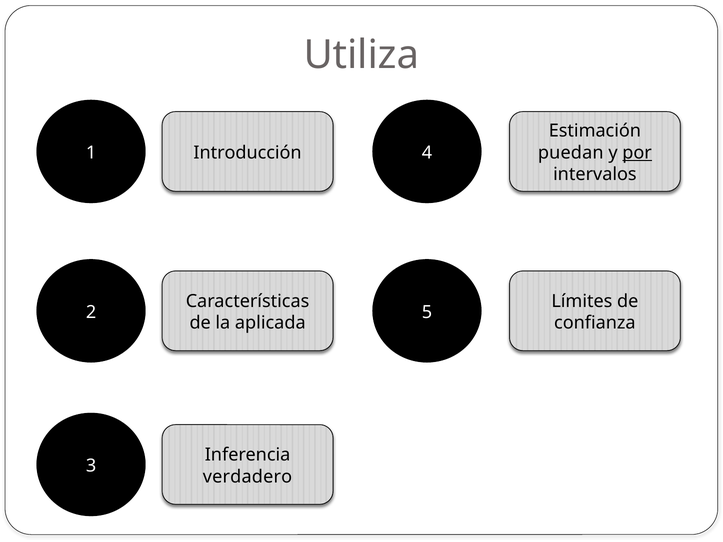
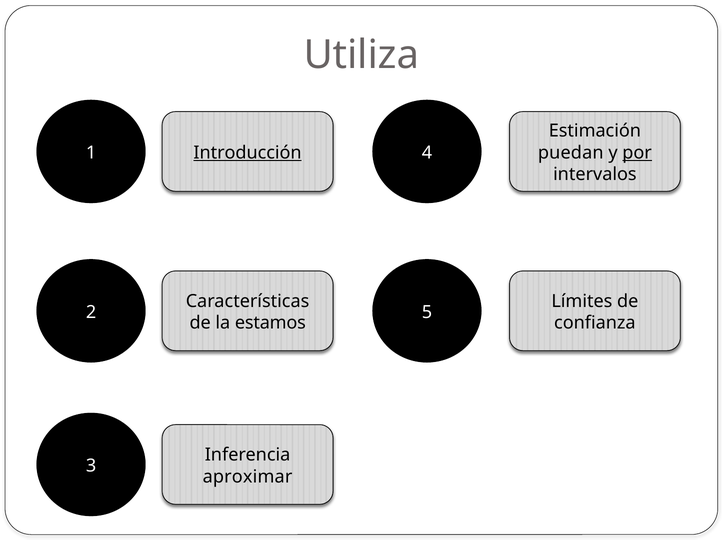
Introducción underline: none -> present
aplicada: aplicada -> estamos
verdadero: verdadero -> aproximar
